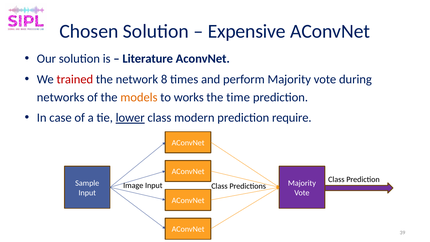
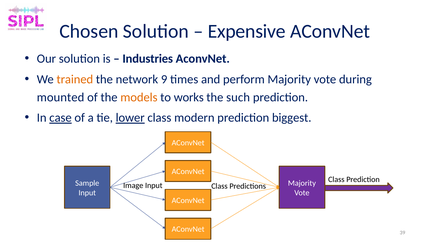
Literature: Literature -> Industries
trained colour: red -> orange
8: 8 -> 9
networks: networks -> mounted
time: time -> such
case underline: none -> present
require: require -> biggest
